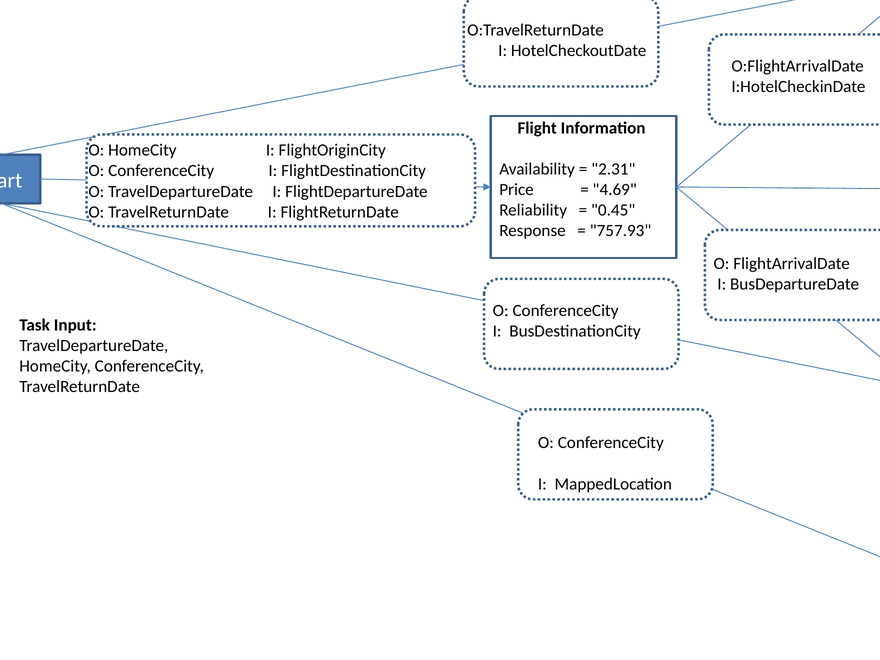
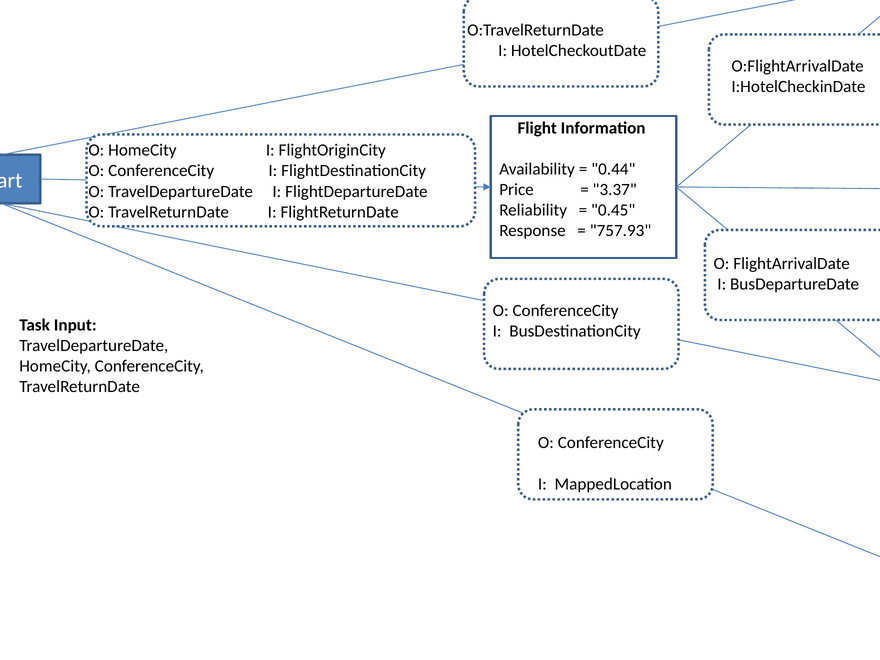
2.31: 2.31 -> 0.44
4.69: 4.69 -> 3.37
